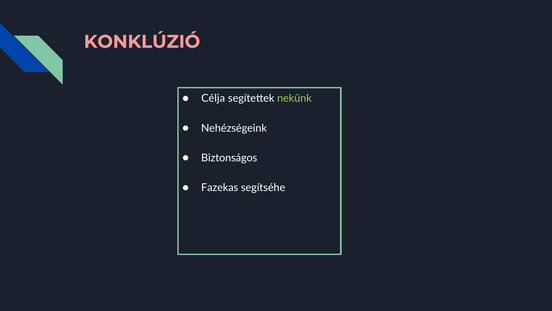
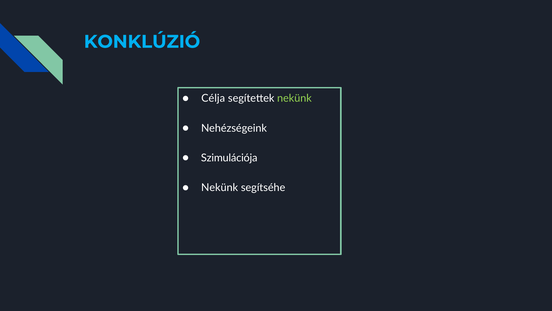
KONKLÚZIÓ colour: pink -> light blue
Biztonságos: Biztonságos -> Szimulációja
Fazekas at (220, 187): Fazekas -> Nekünk
